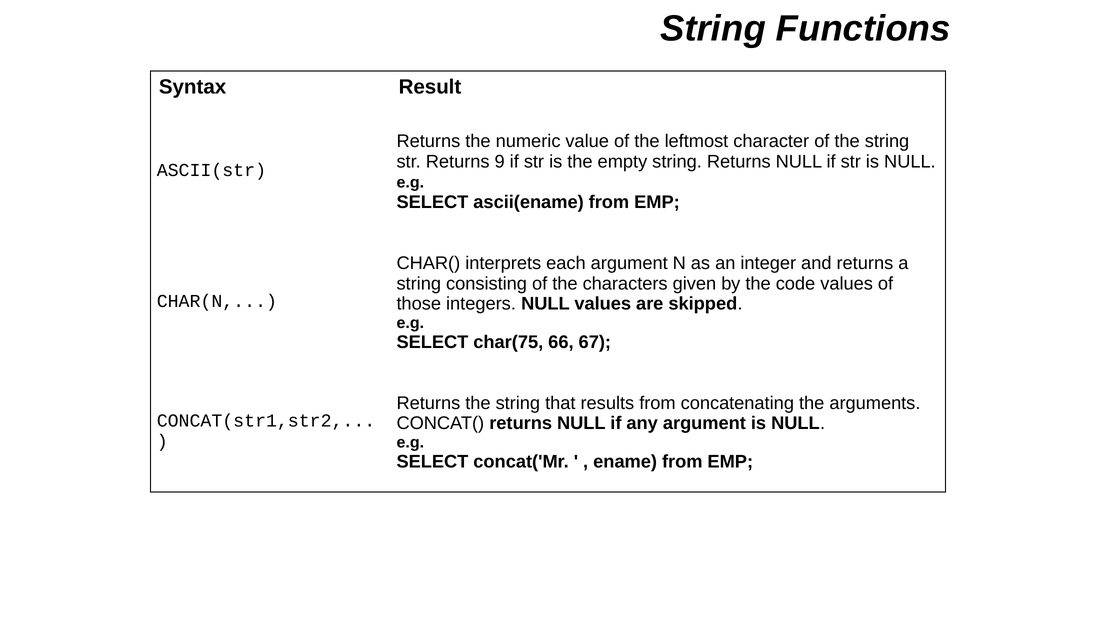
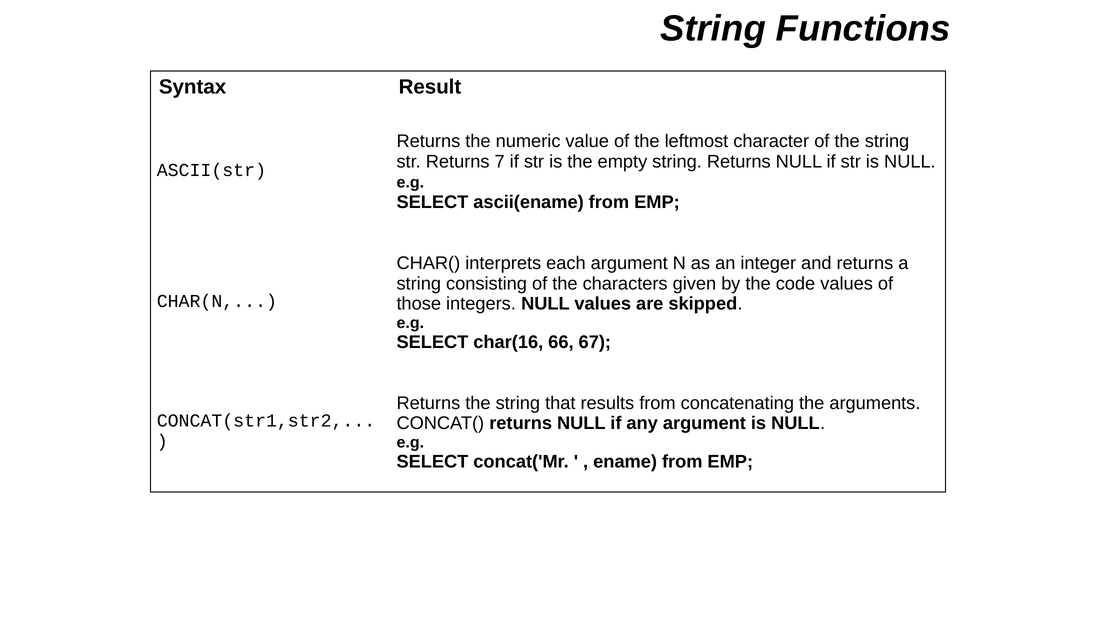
9: 9 -> 7
char(75: char(75 -> char(16
